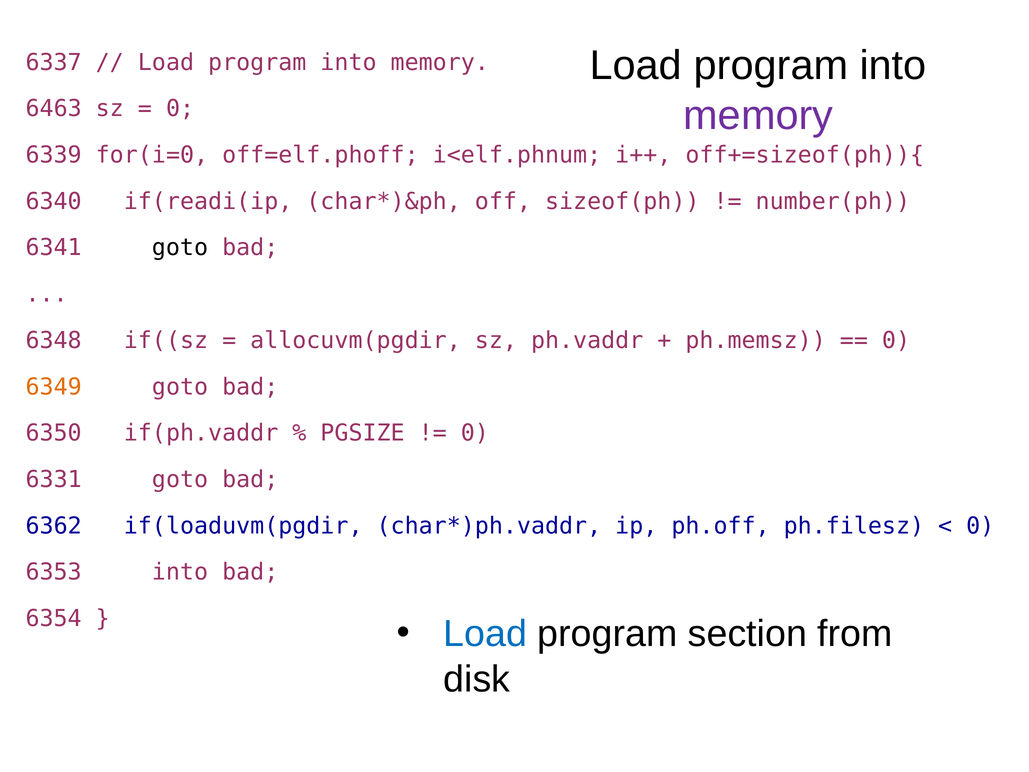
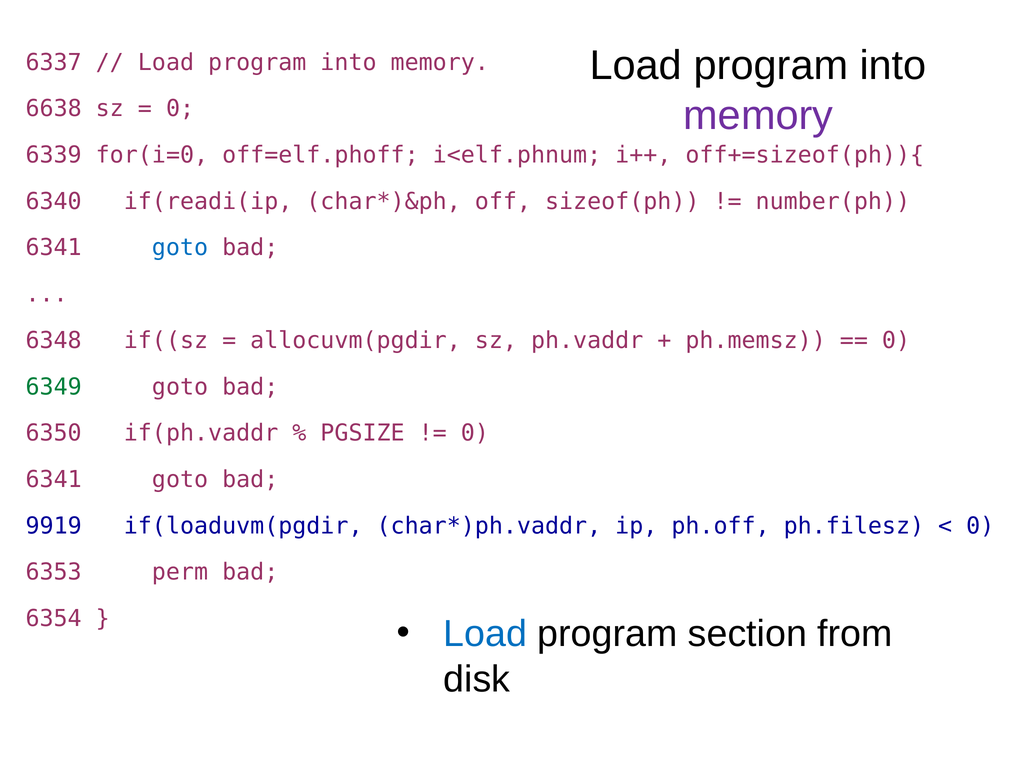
6463: 6463 -> 6638
goto at (180, 248) colour: black -> blue
6349 colour: orange -> green
6331 at (54, 479): 6331 -> 6341
6362: 6362 -> 9919
6353 into: into -> perm
